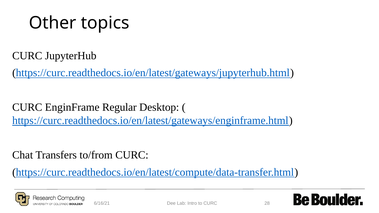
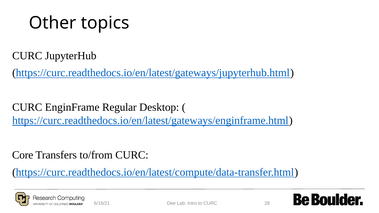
Chat: Chat -> Core
